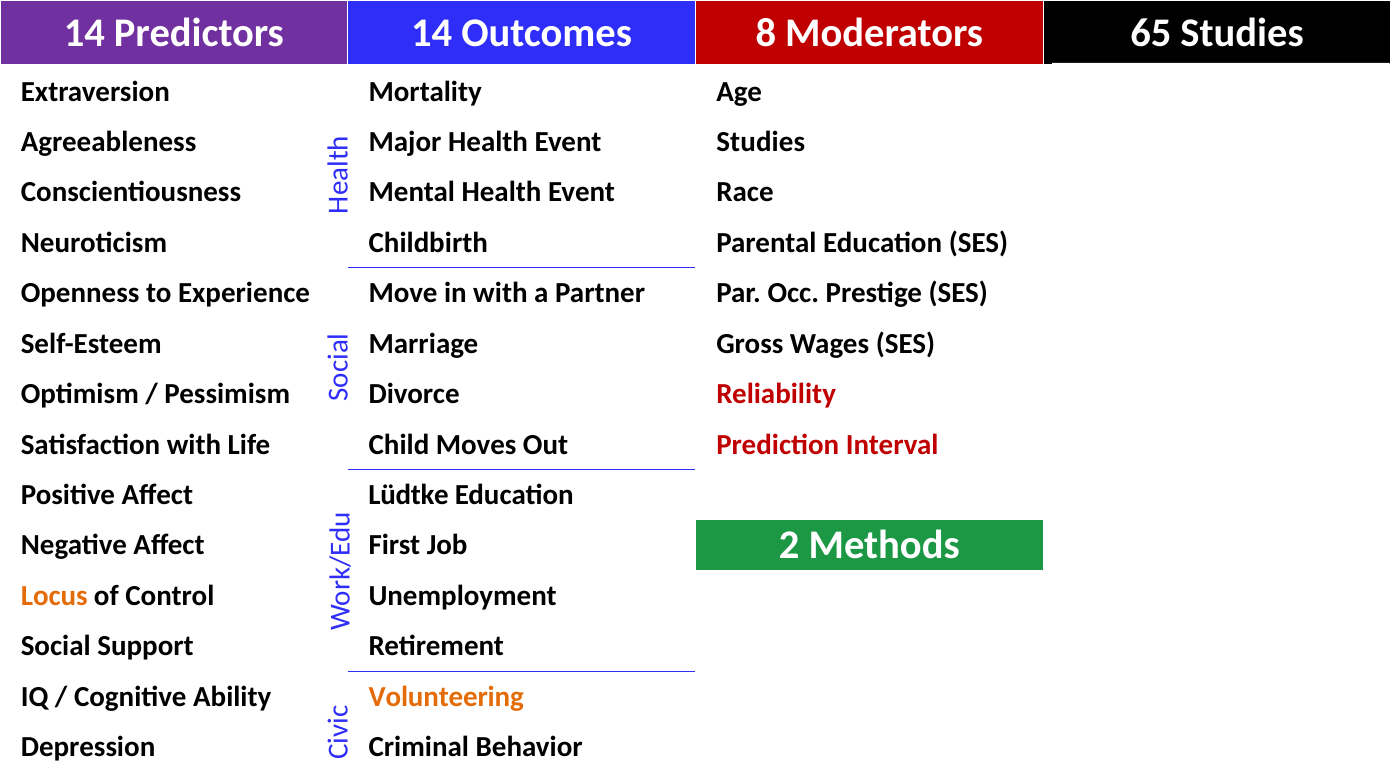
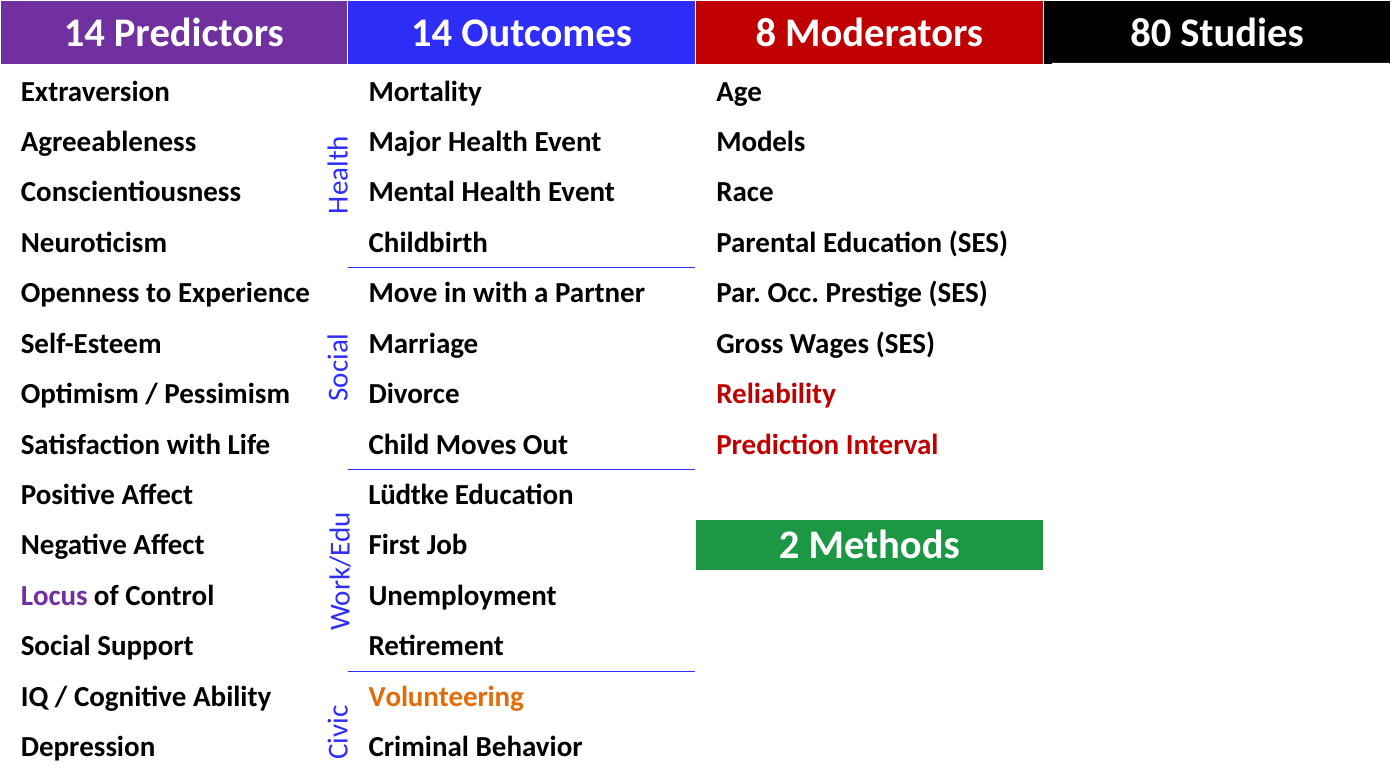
65: 65 -> 80
Event Studies: Studies -> Models
Locus colour: orange -> purple
